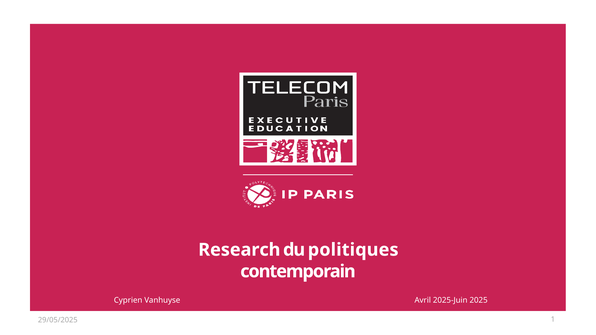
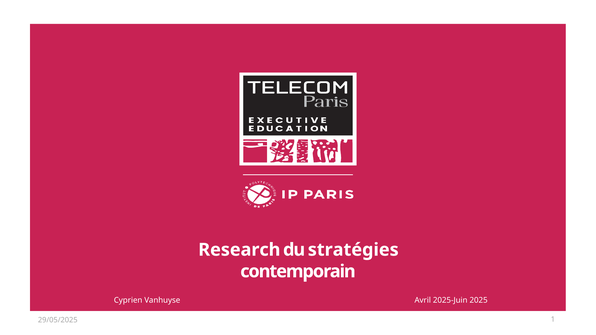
politiques: politiques -> stratégies
